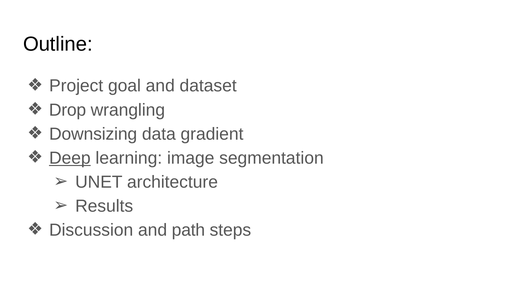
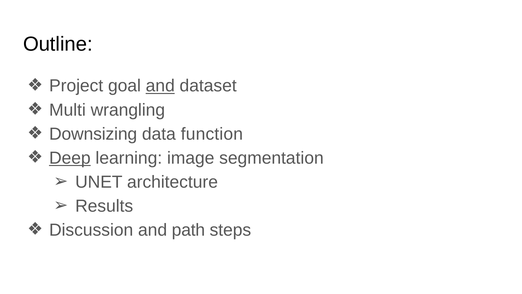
and at (160, 86) underline: none -> present
Drop: Drop -> Multi
gradient: gradient -> function
